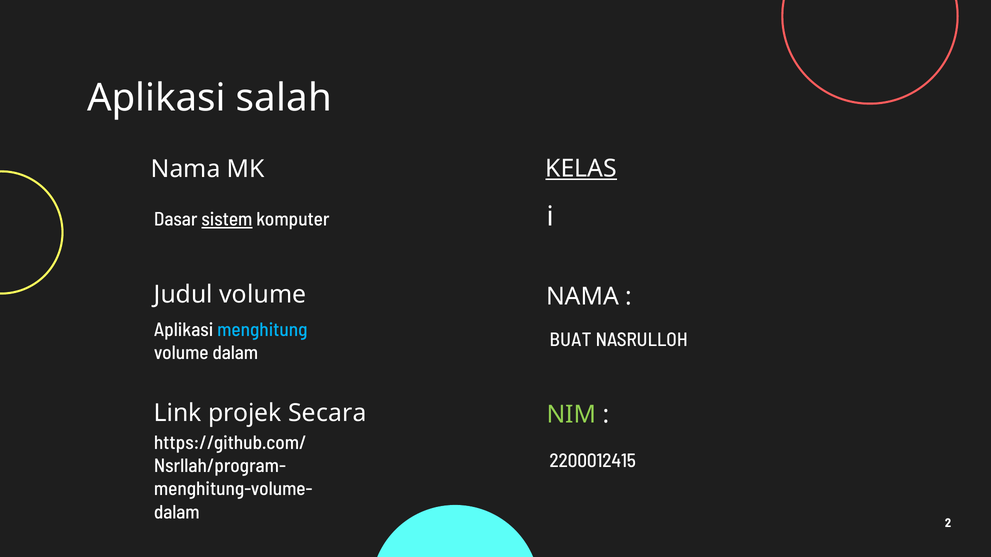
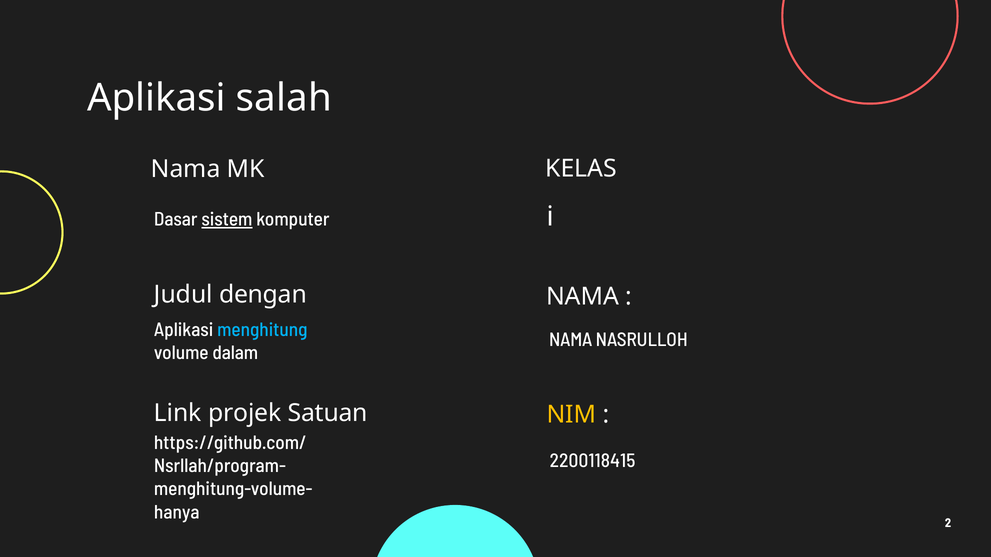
KELAS underline: present -> none
Judul volume: volume -> dengan
BUAT at (571, 340): BUAT -> NAMA
Secara: Secara -> Satuan
NIM colour: light green -> yellow
2200012415: 2200012415 -> 2200118415
dalam at (177, 513): dalam -> hanya
